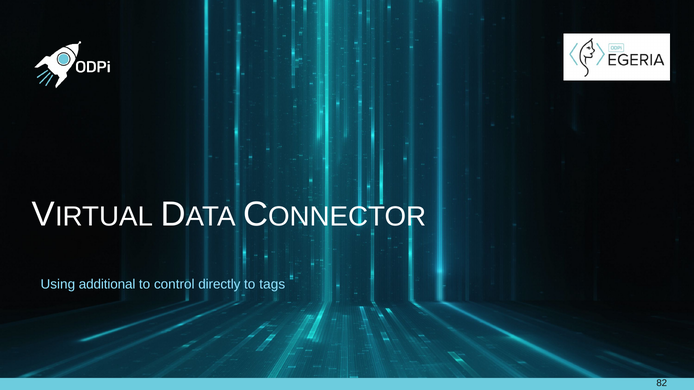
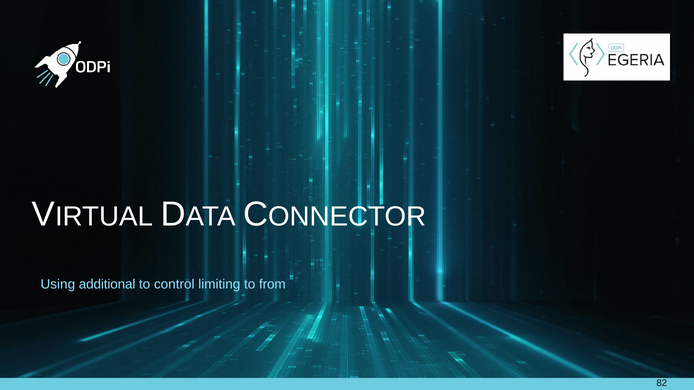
directly: directly -> limiting
tags: tags -> from
